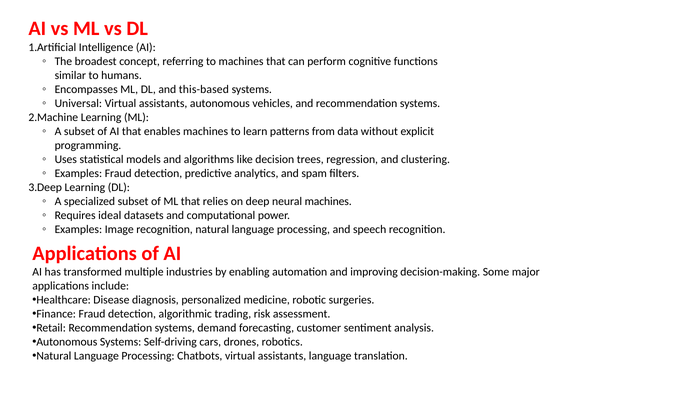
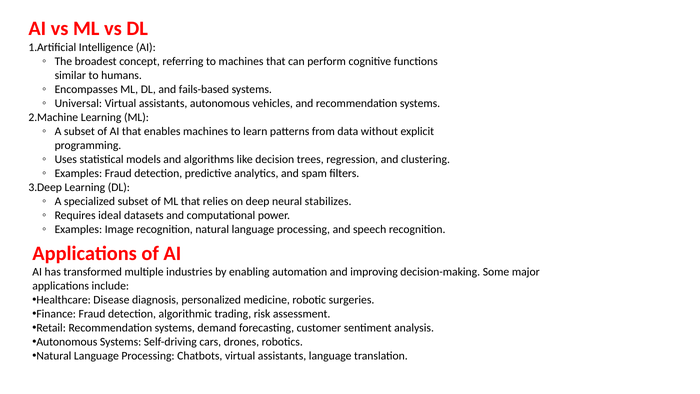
this-based: this-based -> fails-based
neural machines: machines -> stabilizes
